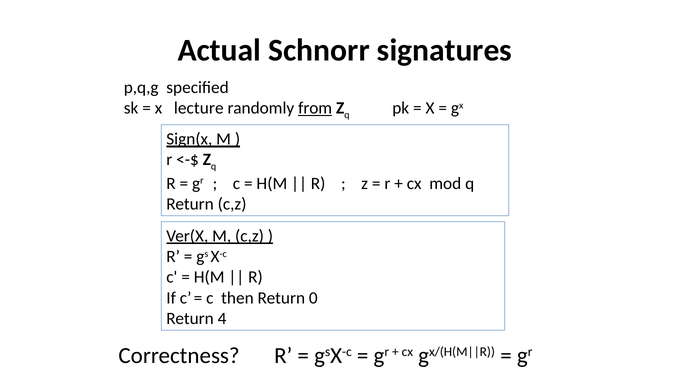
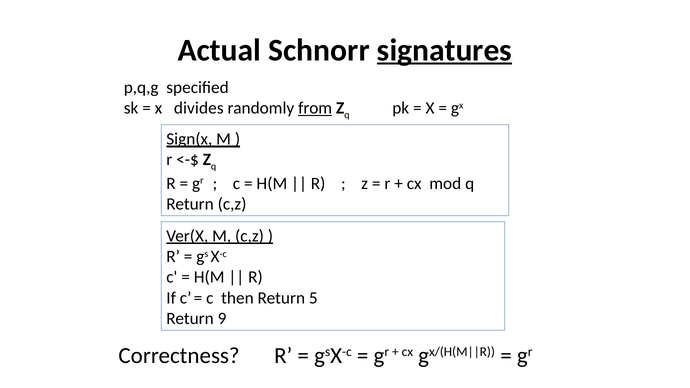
signatures underline: none -> present
lecture: lecture -> divides
0: 0 -> 5
4: 4 -> 9
